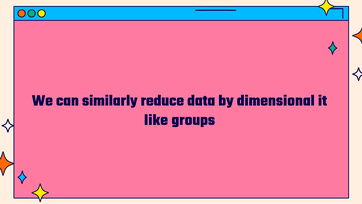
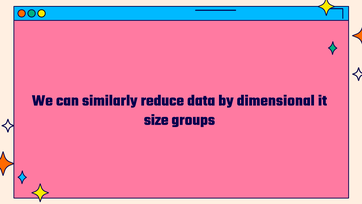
like: like -> size
